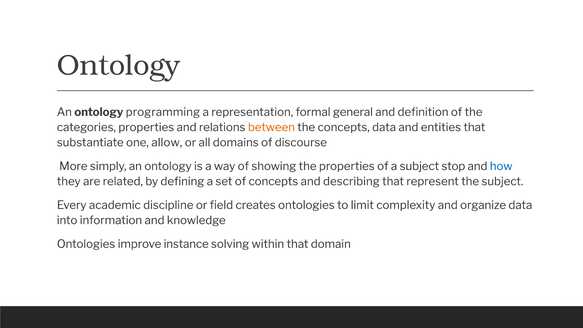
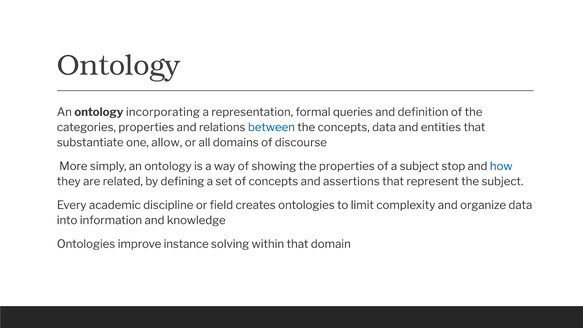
programming: programming -> incorporating
general: general -> queries
between colour: orange -> blue
describing: describing -> assertions
